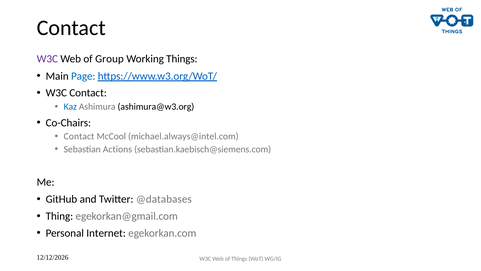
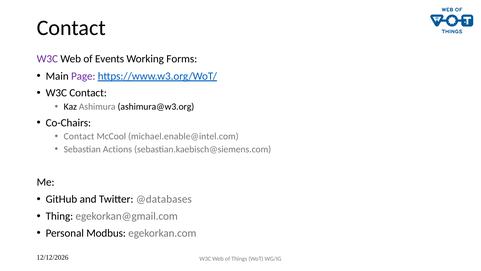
Group: Group -> Events
Working Things: Things -> Forms
Page colour: blue -> purple
Kaz colour: blue -> black
michael.always@intel.com: michael.always@intel.com -> michael.enable@intel.com
Internet: Internet -> Modbus
